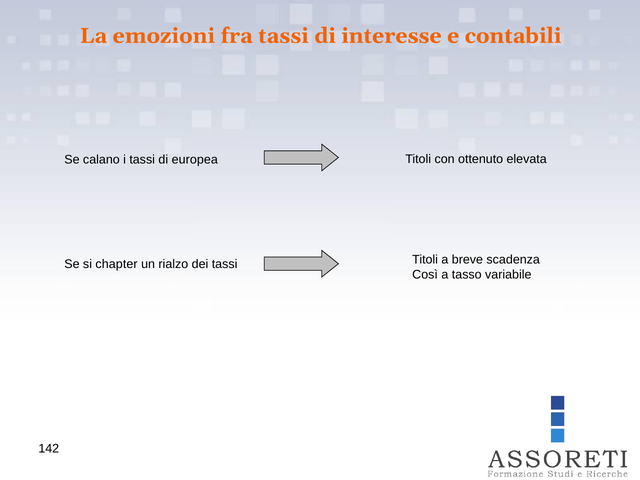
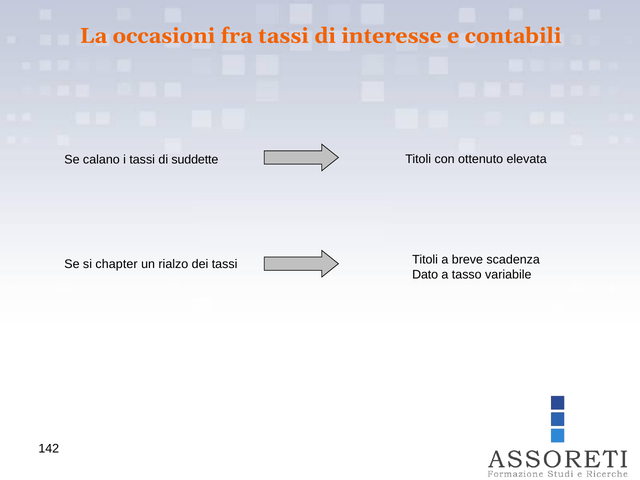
emozioni: emozioni -> occasioni
europea: europea -> suddette
Così: Così -> Dato
